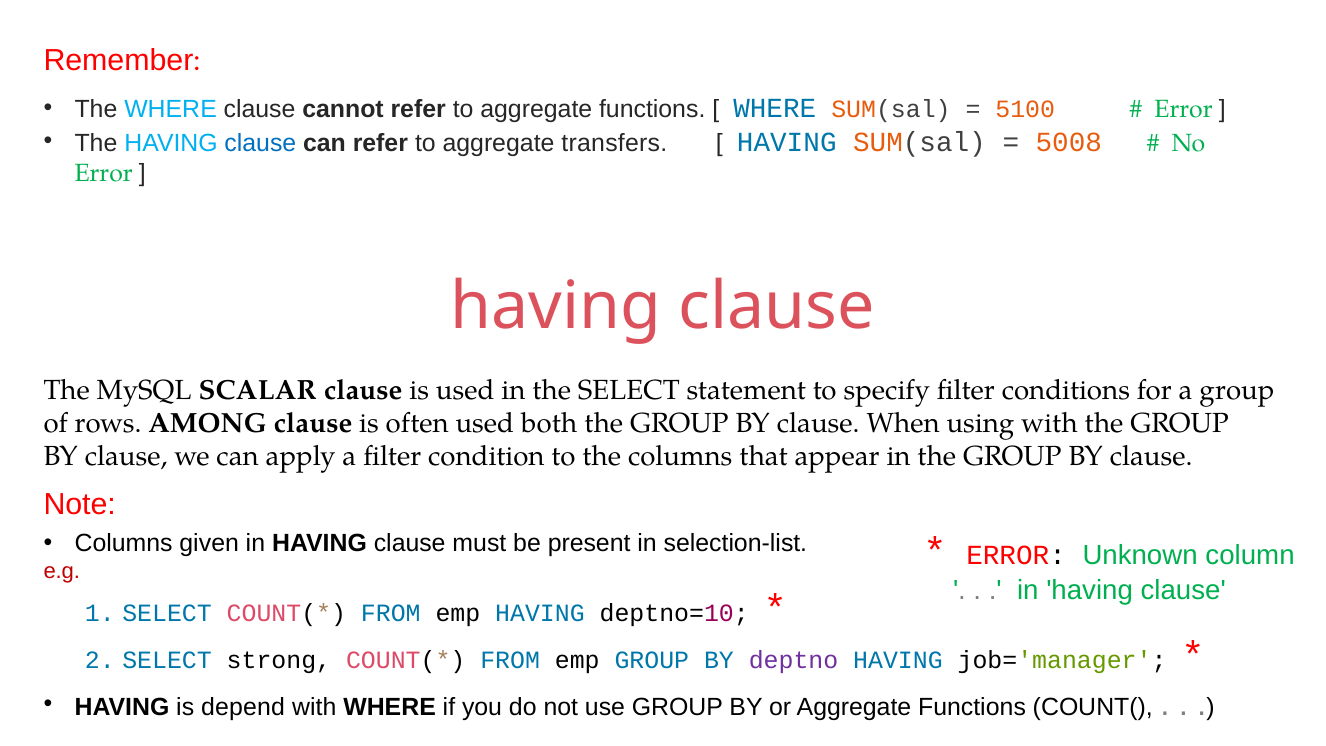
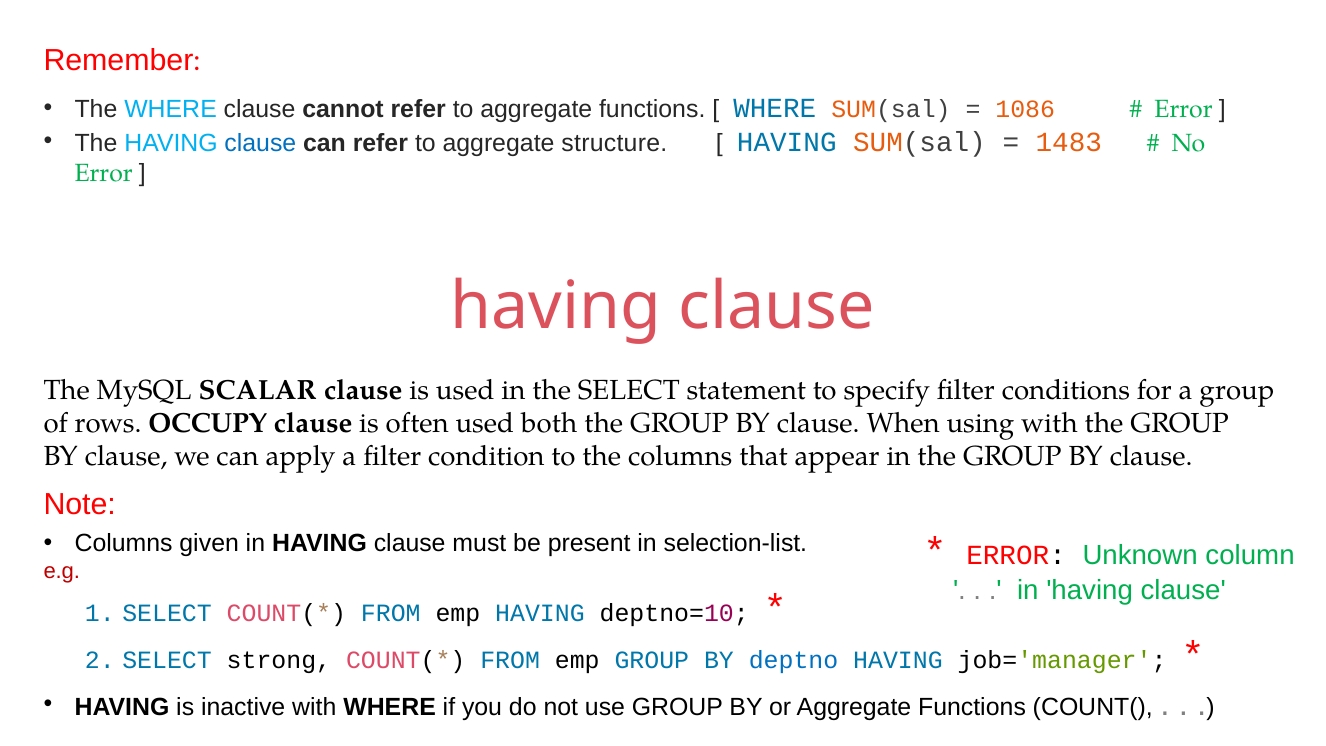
5100: 5100 -> 1086
transfers: transfers -> structure
5008: 5008 -> 1483
AMONG: AMONG -> OCCUPY
deptno colour: purple -> blue
depend: depend -> inactive
